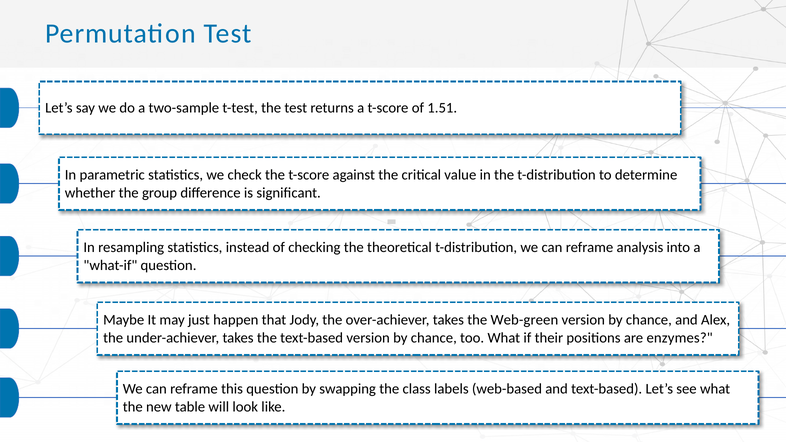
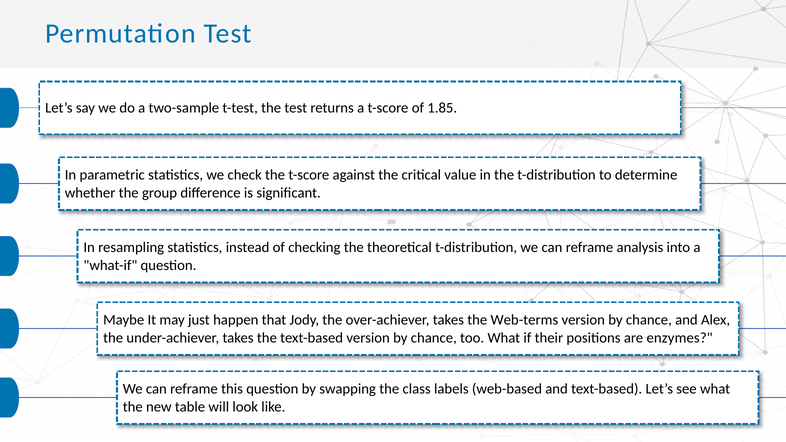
1.51: 1.51 -> 1.85
Web-green: Web-green -> Web-terms
